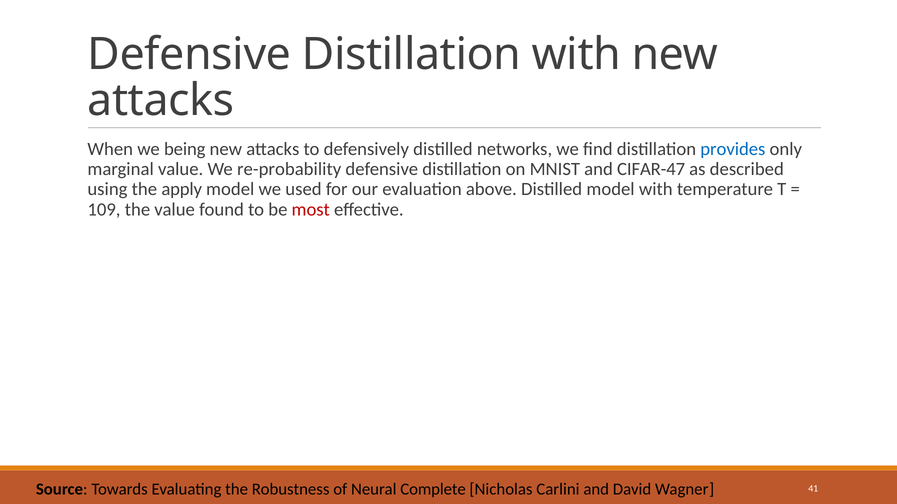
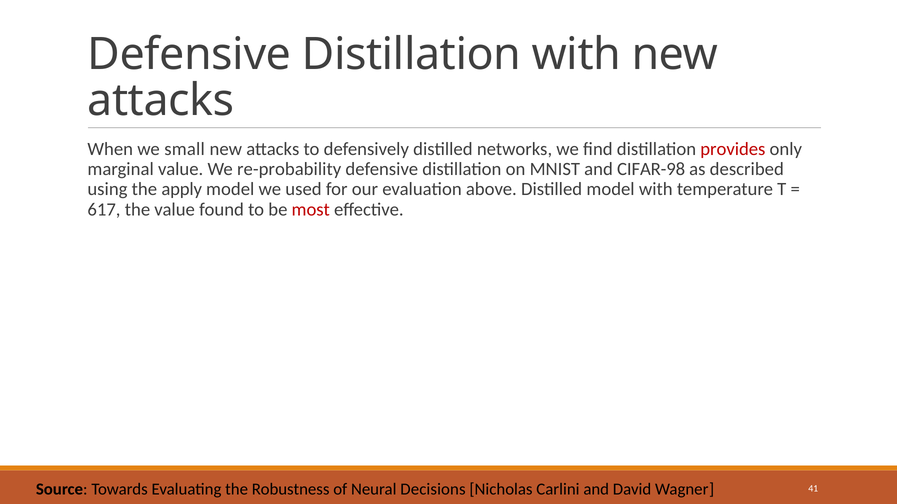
being: being -> small
provides colour: blue -> red
CIFAR-47: CIFAR-47 -> CIFAR-98
109: 109 -> 617
Complete: Complete -> Decisions
